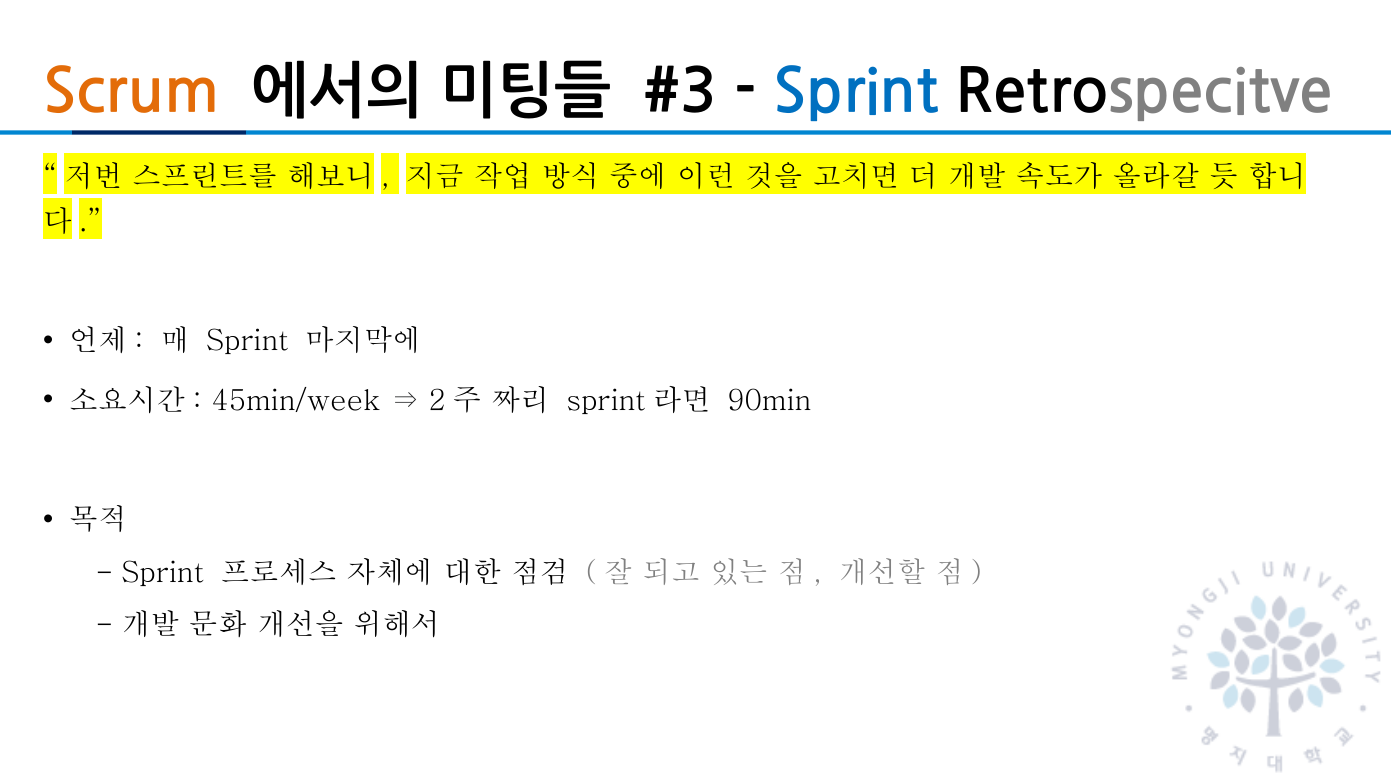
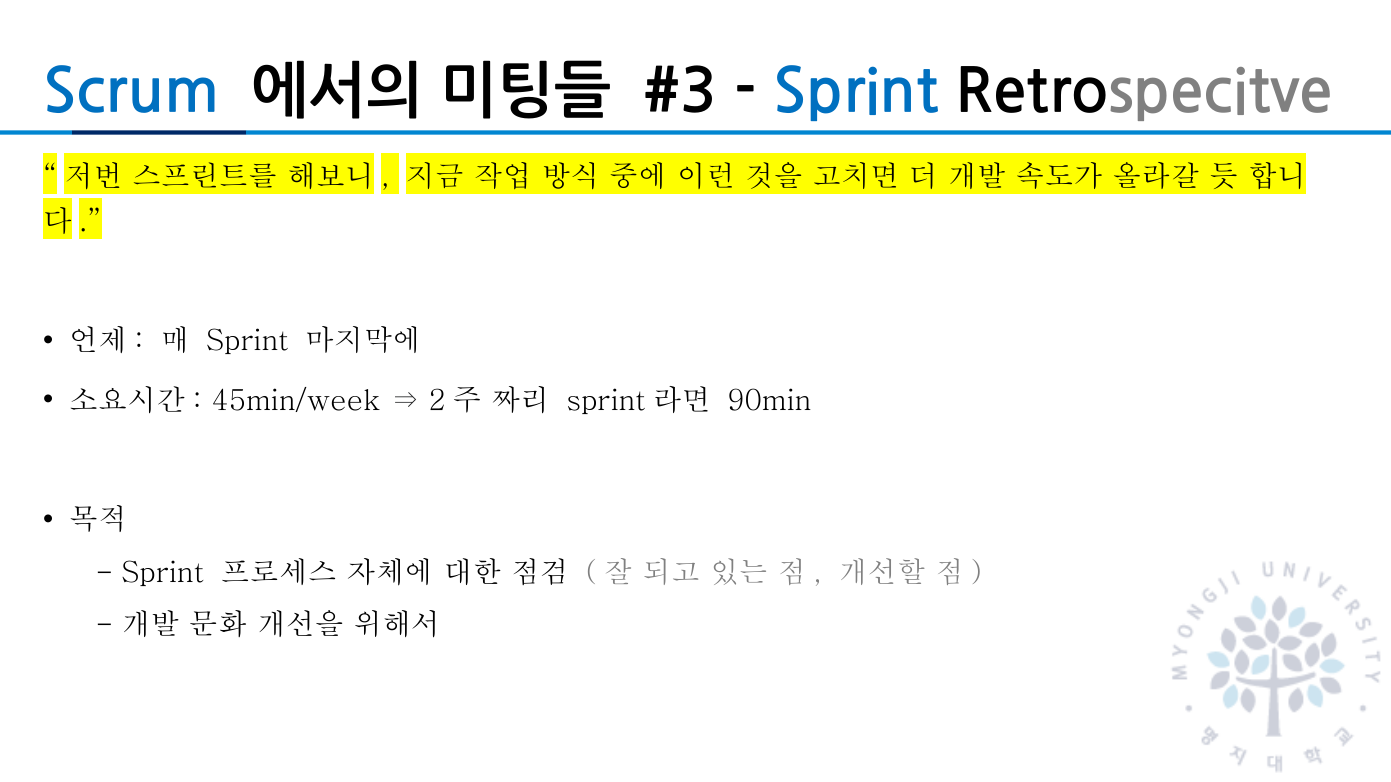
Scrum colour: orange -> blue
